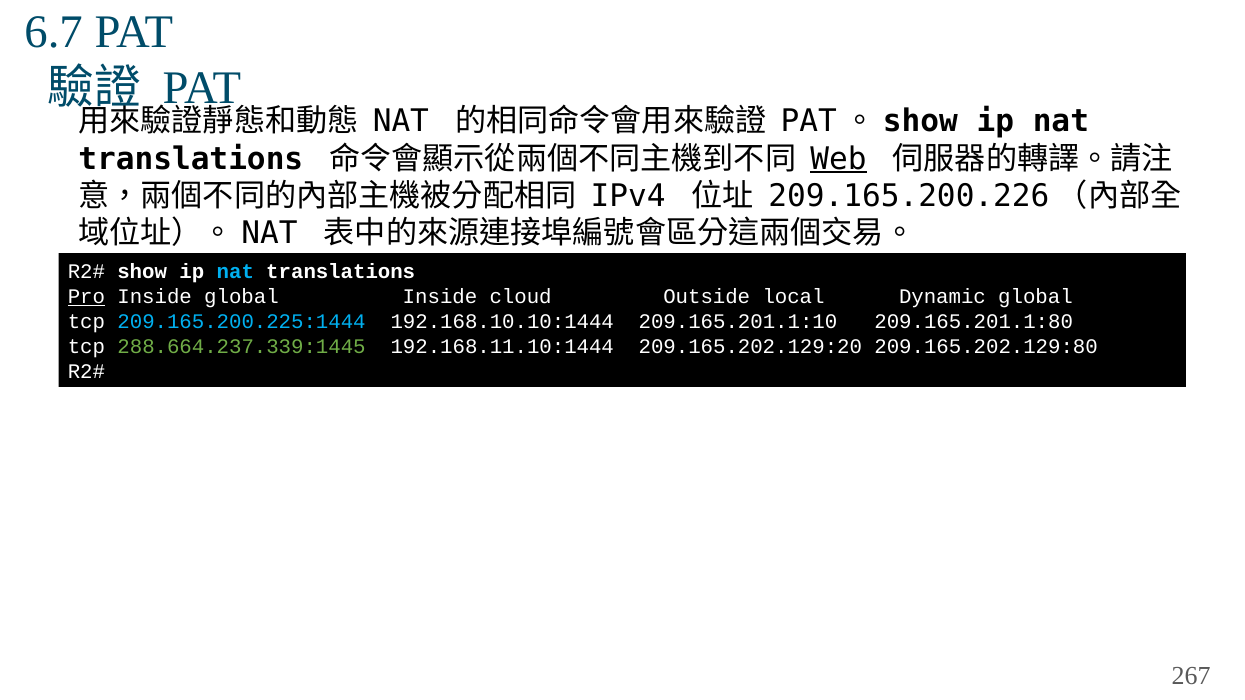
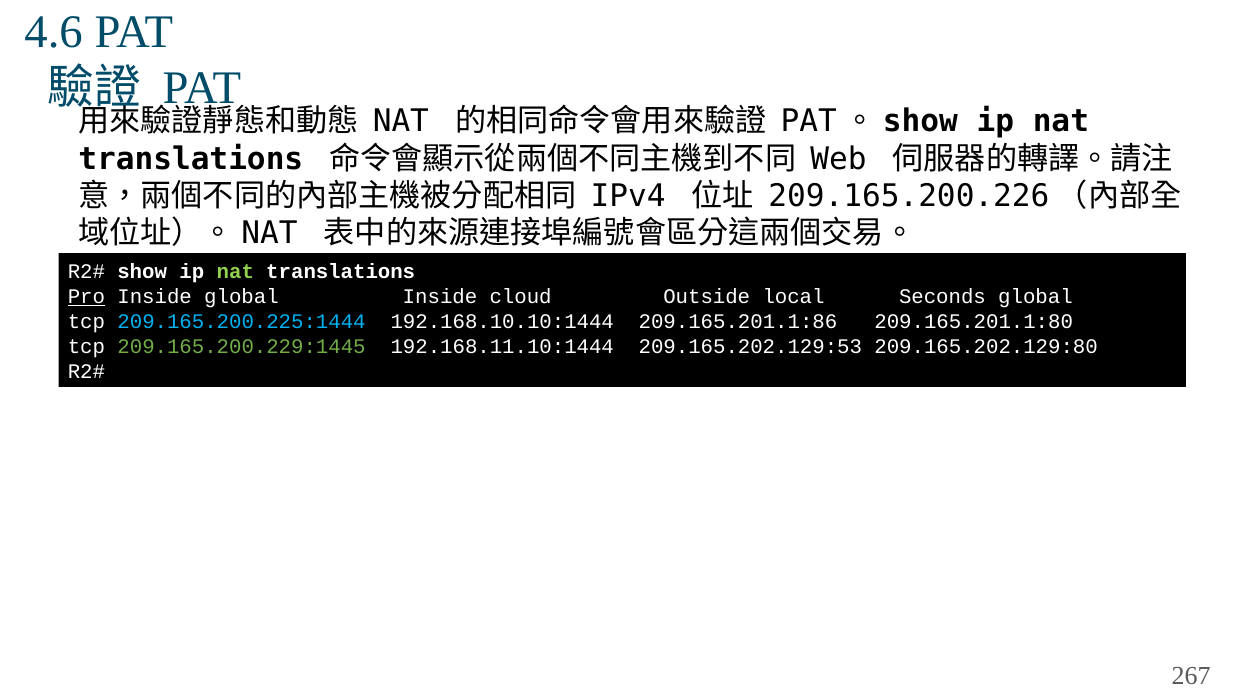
6.7: 6.7 -> 4.6
Web underline: present -> none
nat at (235, 272) colour: light blue -> light green
Dynamic: Dynamic -> Seconds
209.165.201.1:10: 209.165.201.1:10 -> 209.165.201.1:86
288.664.237.339:1445: 288.664.237.339:1445 -> 209.165.200.229:1445
209.165.202.129:20: 209.165.202.129:20 -> 209.165.202.129:53
